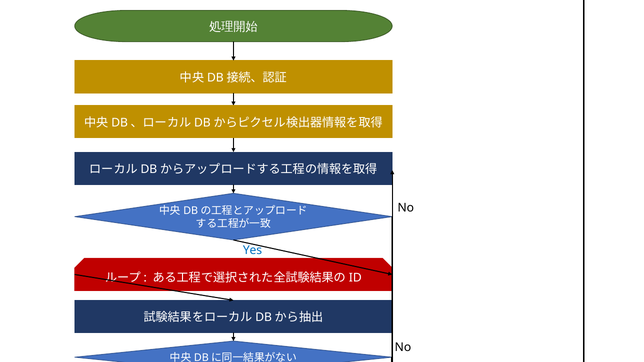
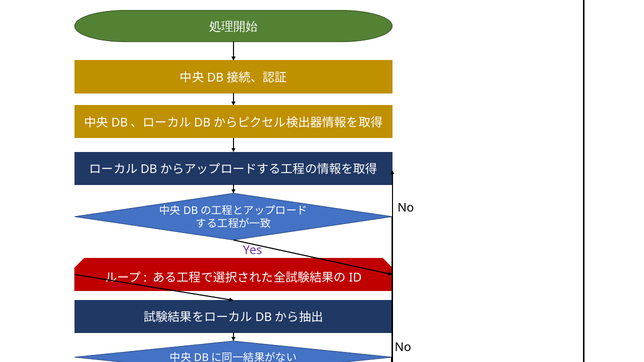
Yes colour: blue -> purple
